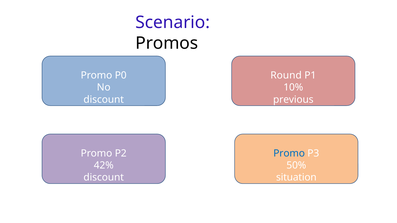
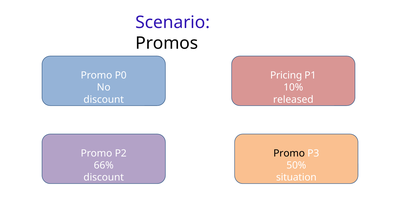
Round: Round -> Pricing
previous: previous -> released
Promo at (289, 154) colour: blue -> black
42%: 42% -> 66%
